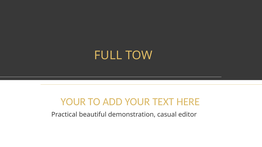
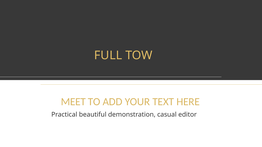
YOUR at (73, 102): YOUR -> MEET
